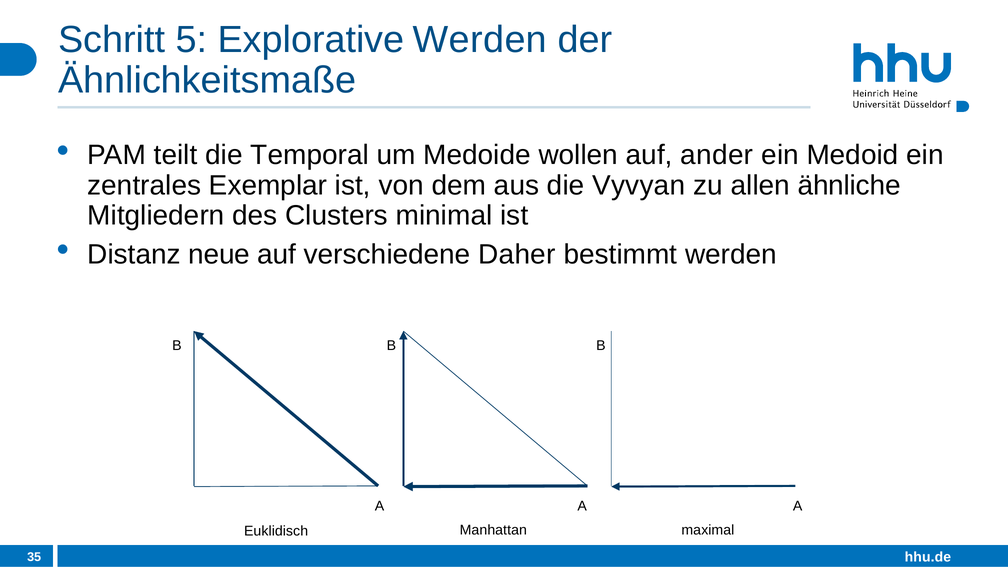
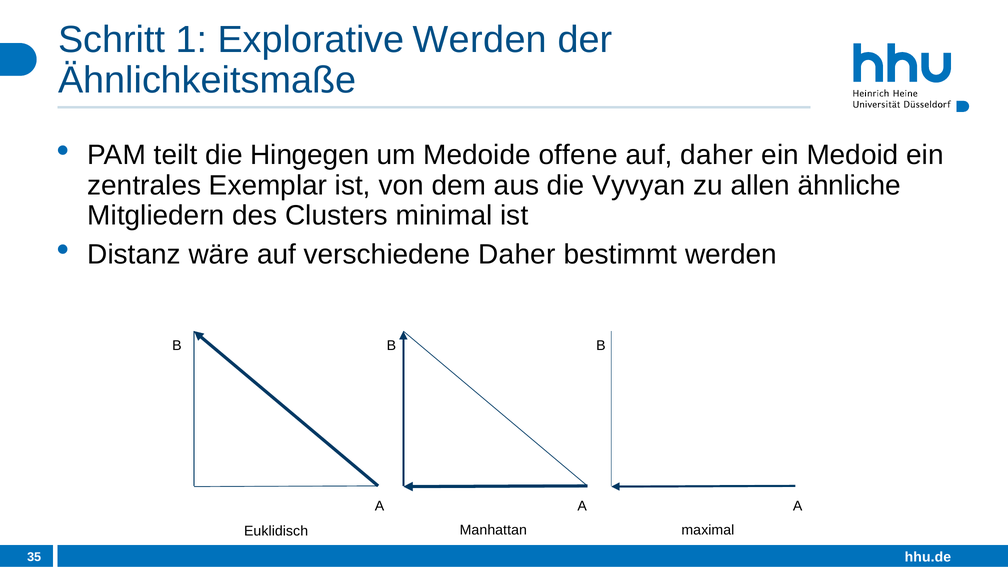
5: 5 -> 1
Temporal: Temporal -> Hingegen
wollen: wollen -> offene
auf ander: ander -> daher
neue: neue -> wäre
